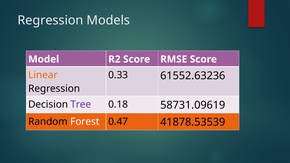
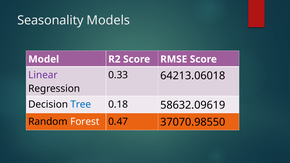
Regression at (50, 20): Regression -> Seasonality
Linear colour: orange -> purple
61552.63236: 61552.63236 -> 64213.06018
Tree colour: purple -> blue
58731.09619: 58731.09619 -> 58632.09619
41878.53539: 41878.53539 -> 37070.98550
